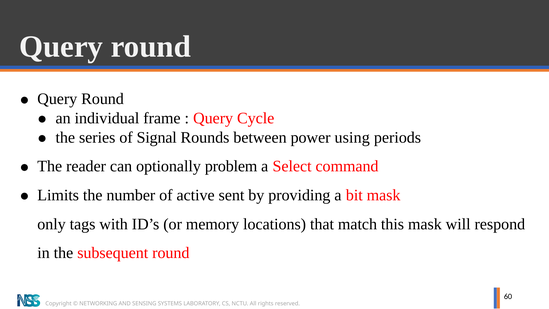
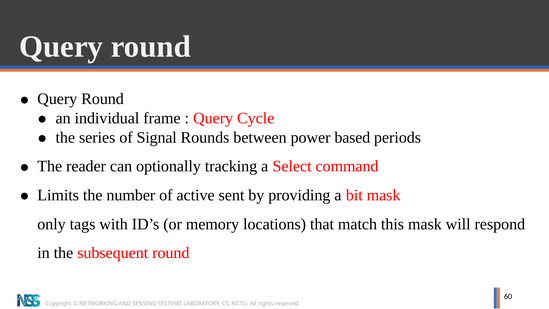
using: using -> based
problem: problem -> tracking
